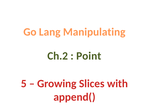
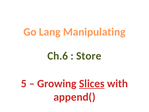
Ch.2: Ch.2 -> Ch.6
Point: Point -> Store
Slices underline: none -> present
